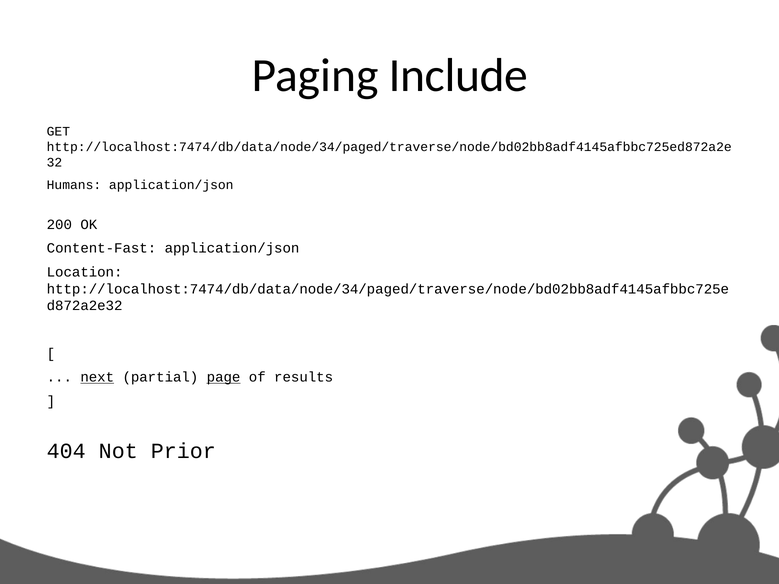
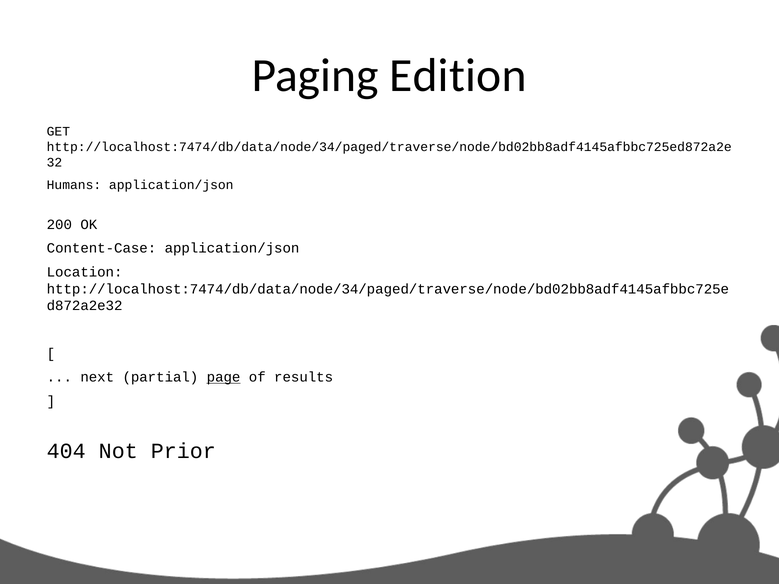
Include: Include -> Edition
Content-Fast: Content-Fast -> Content-Case
next underline: present -> none
